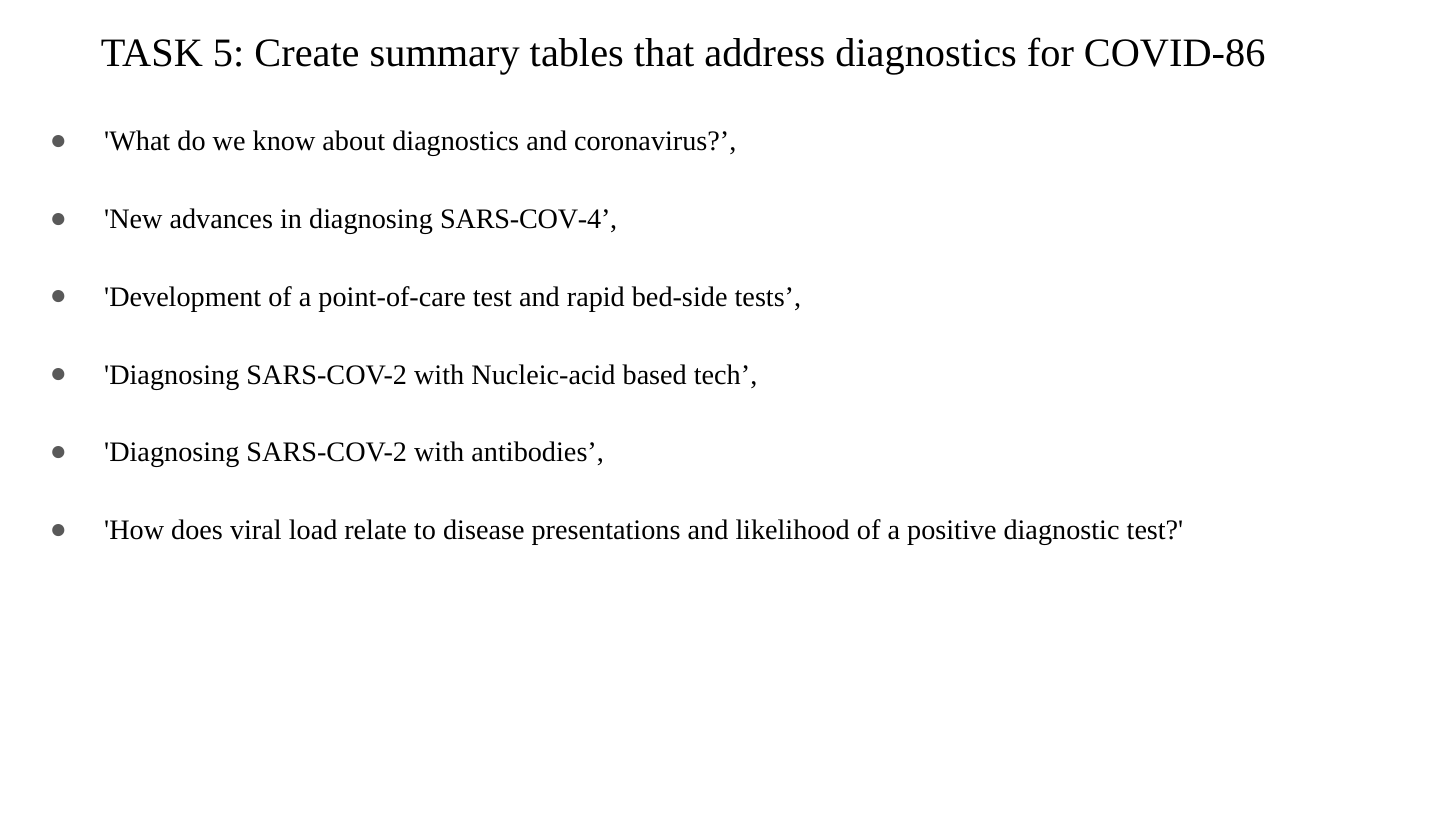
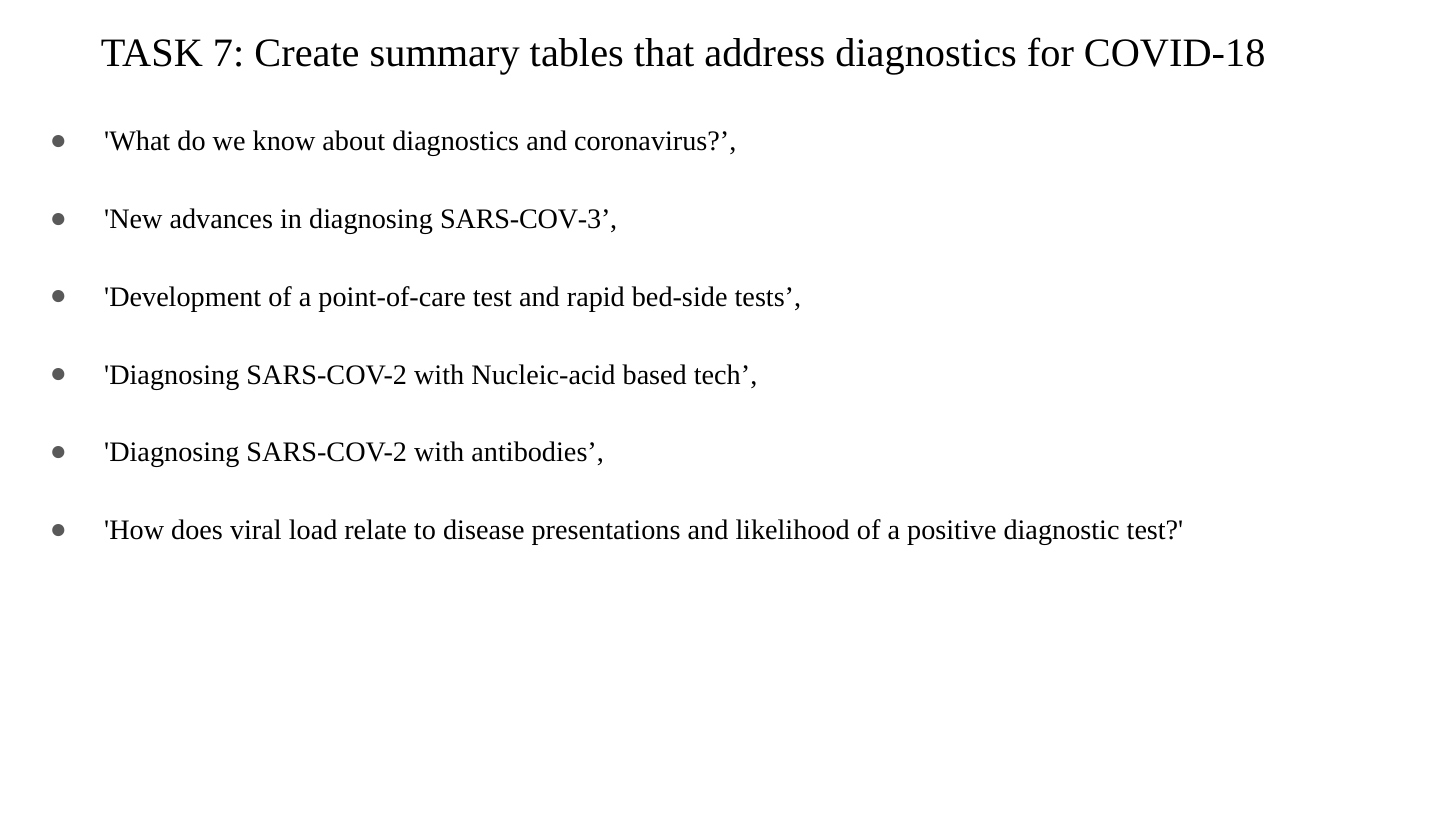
5: 5 -> 7
COVID-86: COVID-86 -> COVID-18
SARS-COV-4: SARS-COV-4 -> SARS-COV-3
